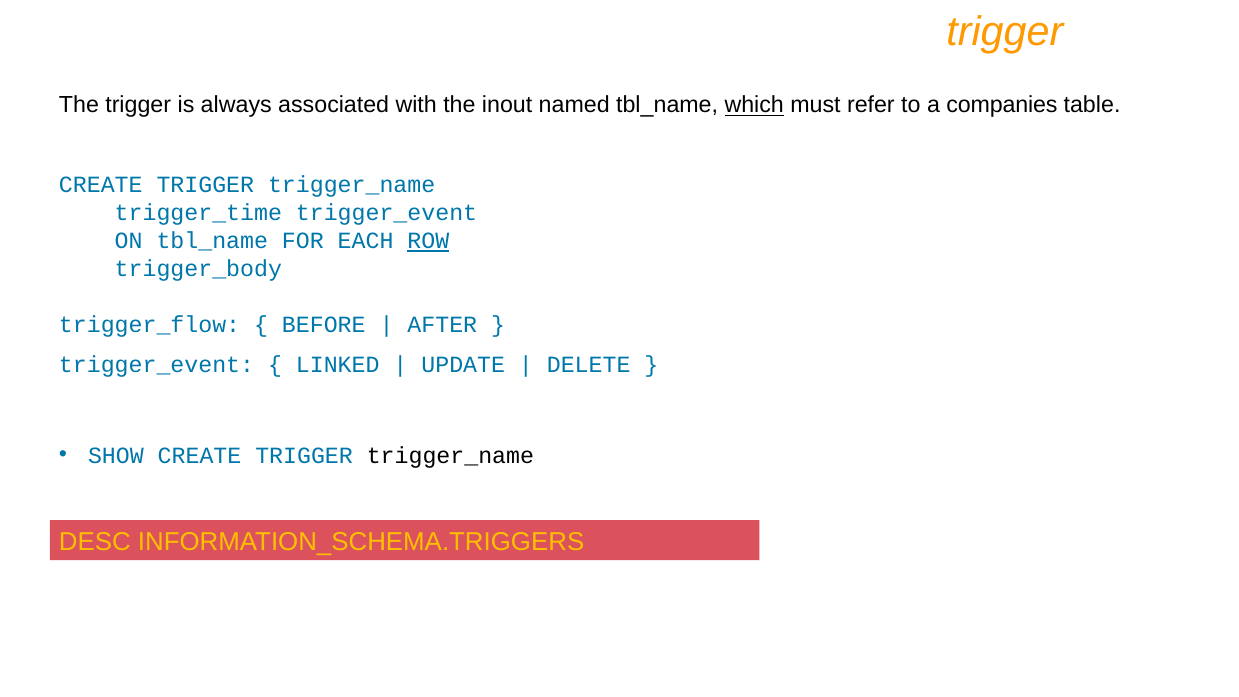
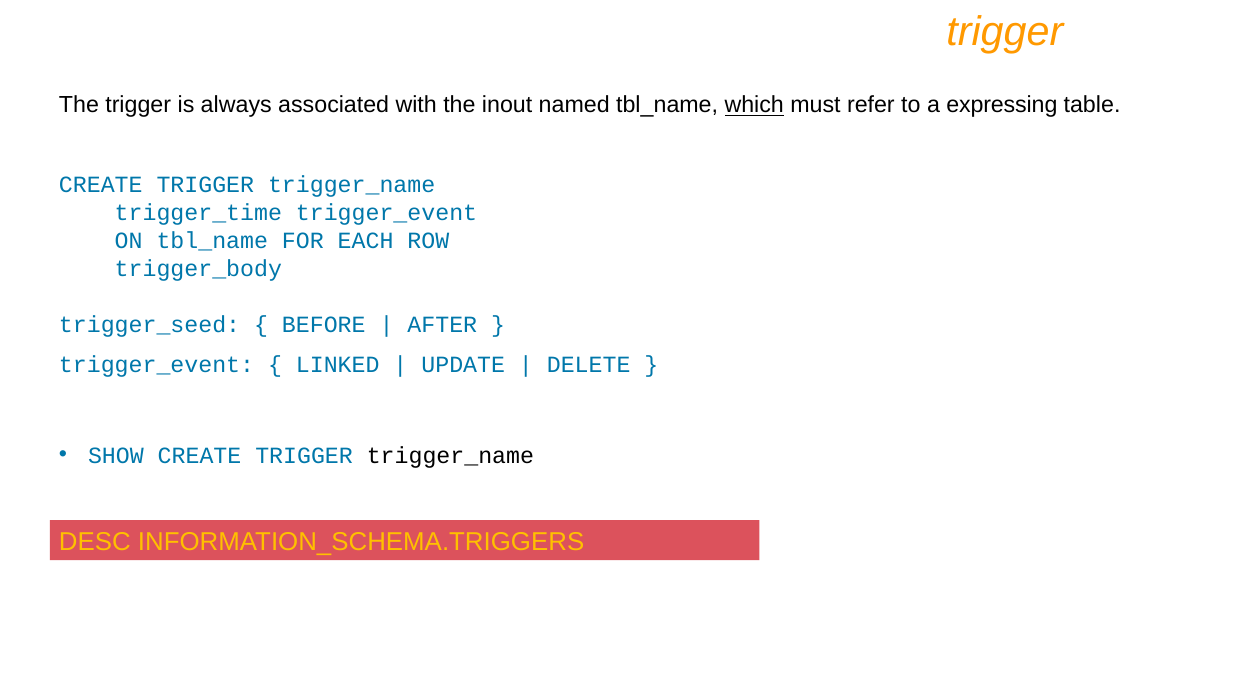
companies: companies -> expressing
ROW underline: present -> none
trigger_flow: trigger_flow -> trigger_seed
